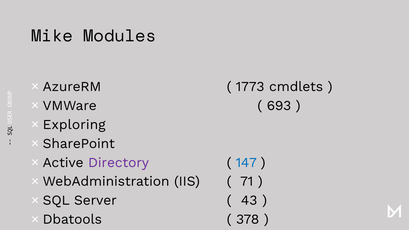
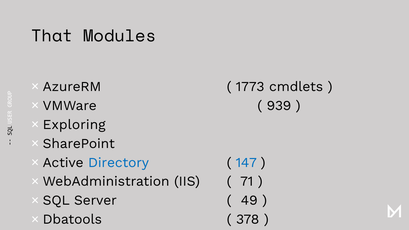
Mike: Mike -> That
693: 693 -> 939
Directory colour: purple -> blue
43: 43 -> 49
